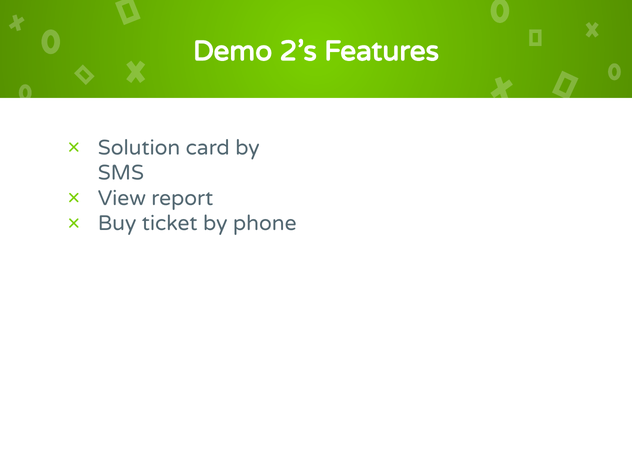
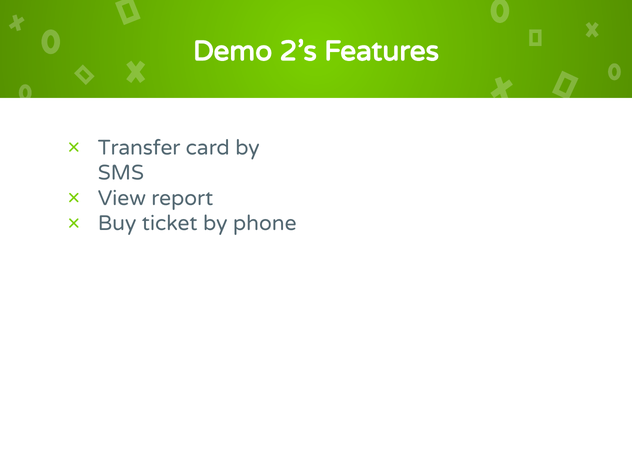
Solution: Solution -> Transfer
